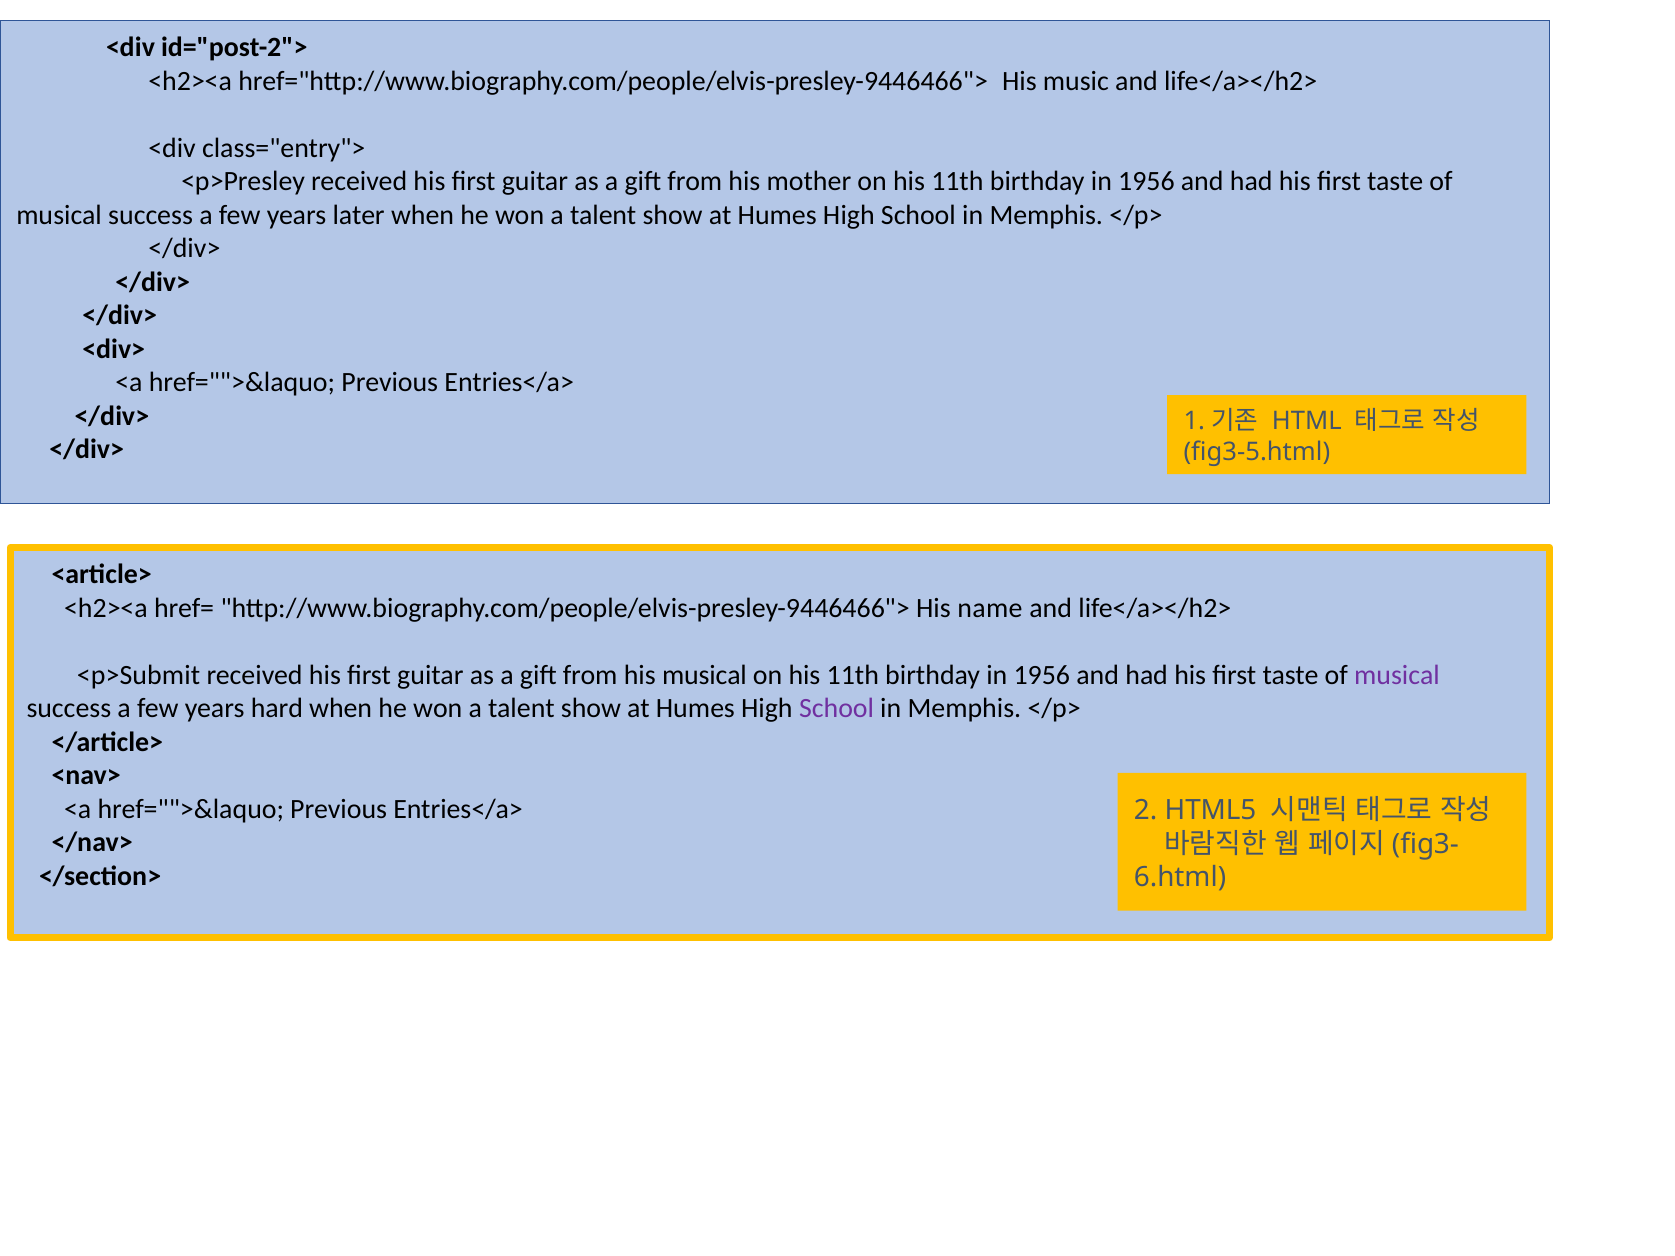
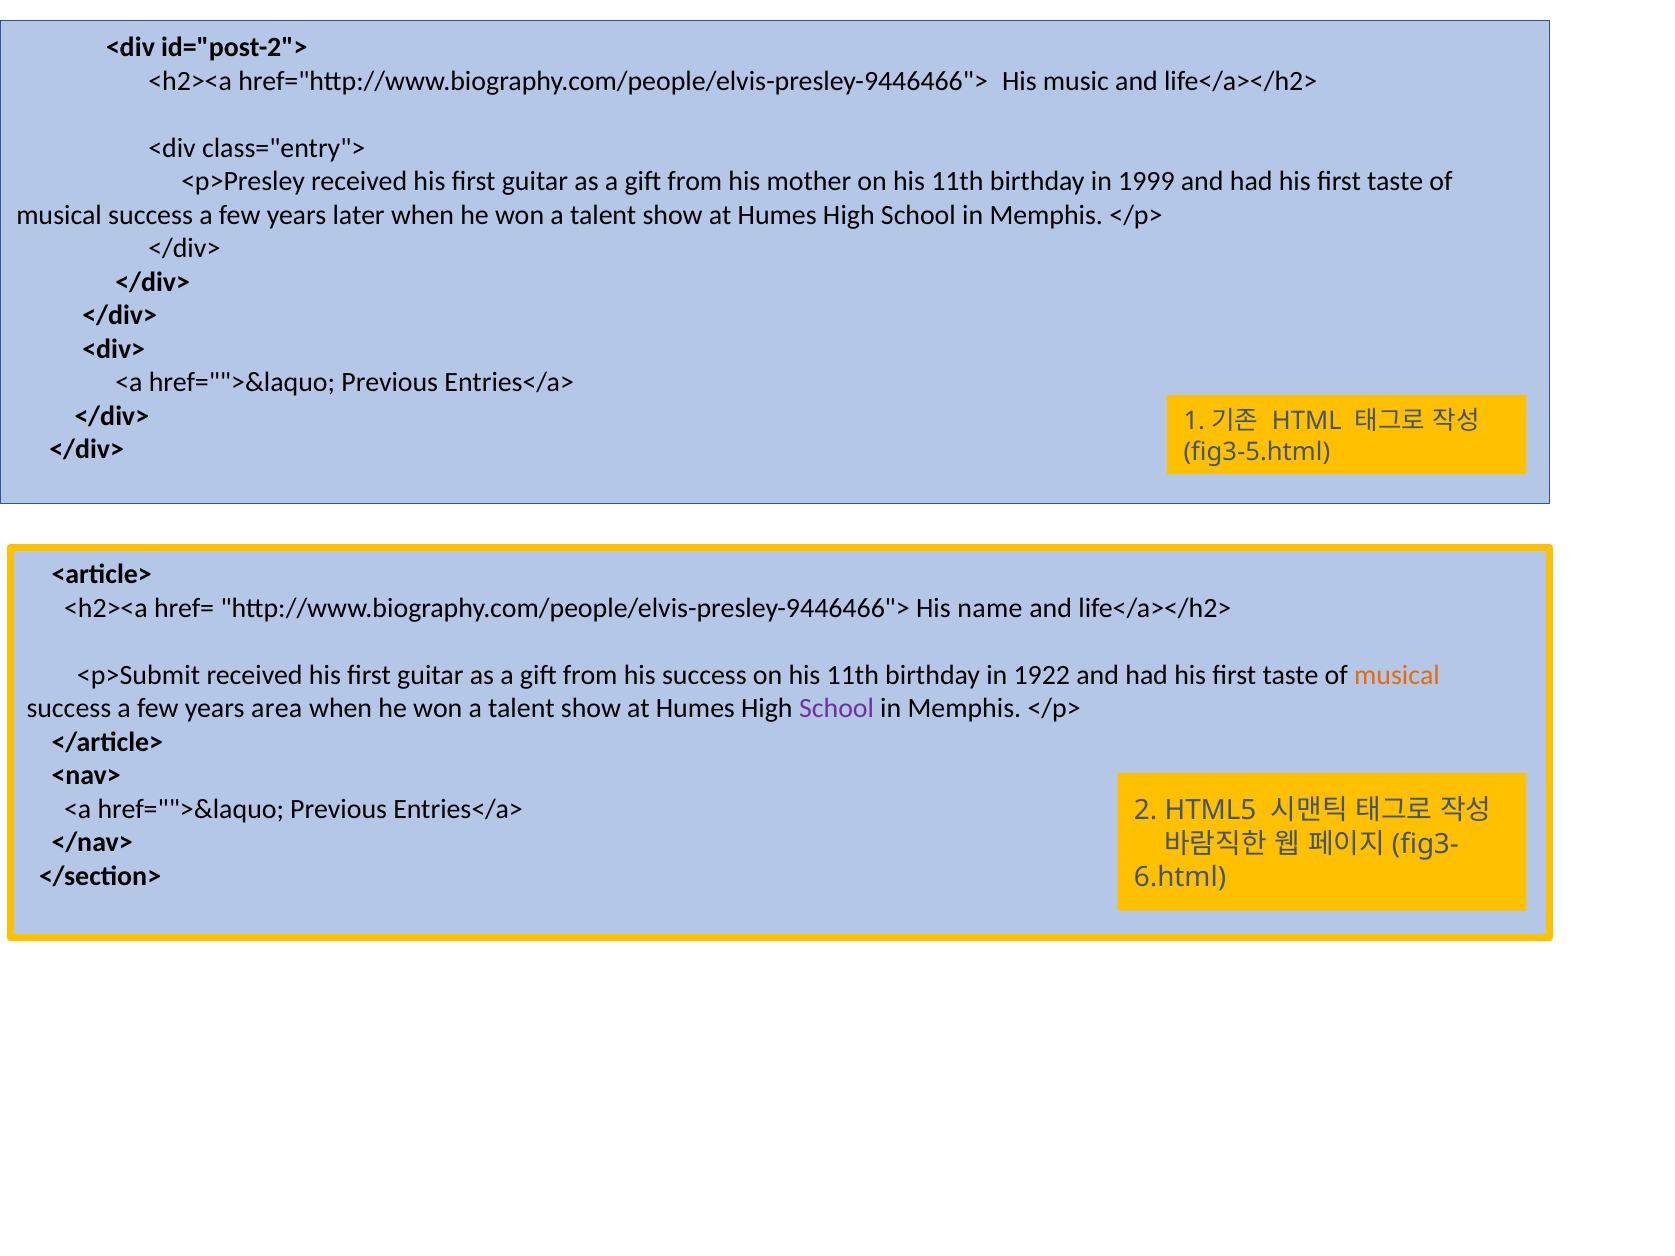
1956 at (1146, 182): 1956 -> 1999
his musical: musical -> success
1956 at (1042, 675): 1956 -> 1922
musical at (1397, 675) colour: purple -> orange
hard: hard -> area
